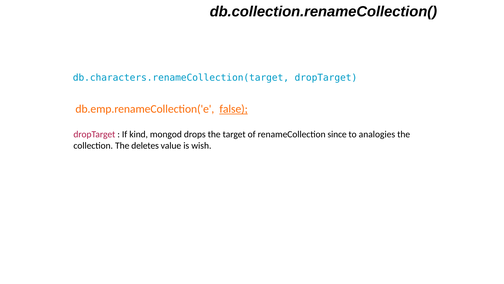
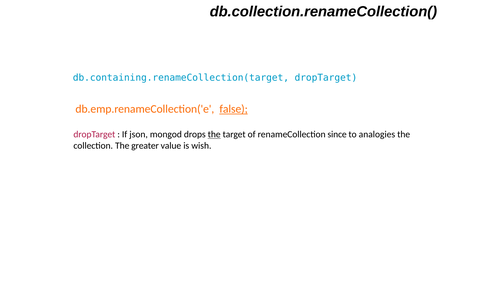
db.characters.renameCollection(target: db.characters.renameCollection(target -> db.containing.renameCollection(target
kind: kind -> json
the at (214, 134) underline: none -> present
deletes: deletes -> greater
